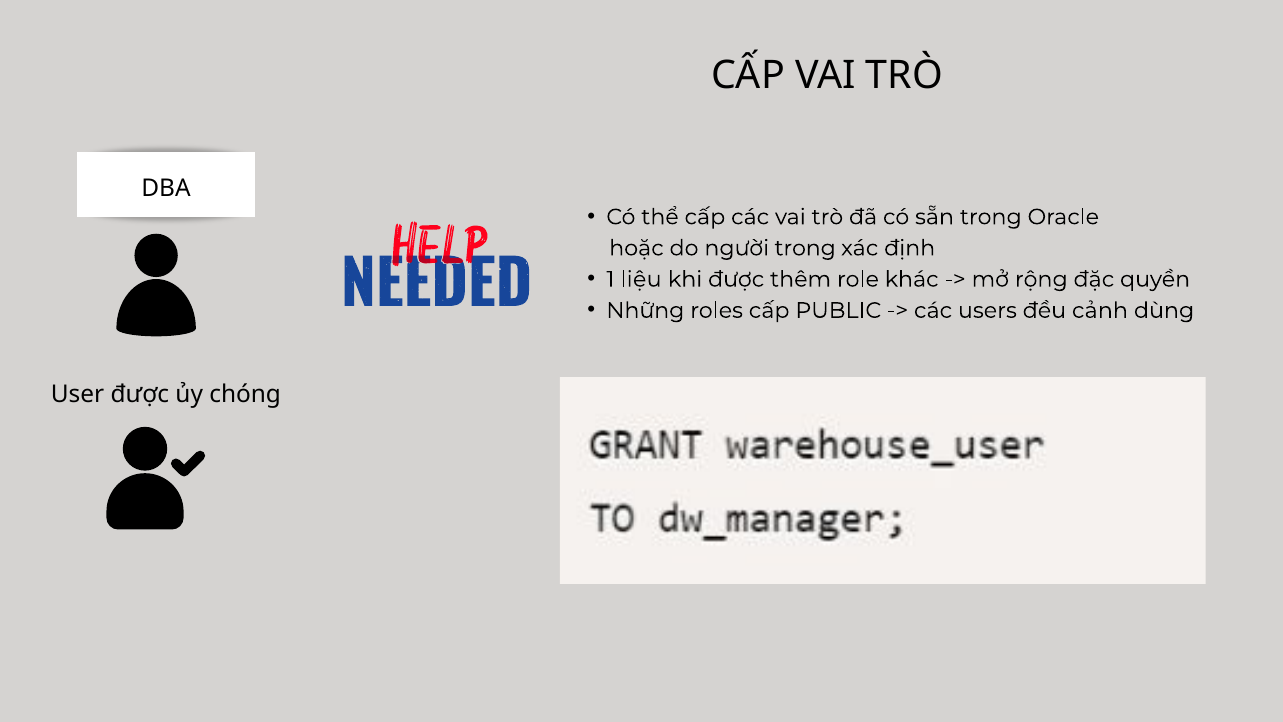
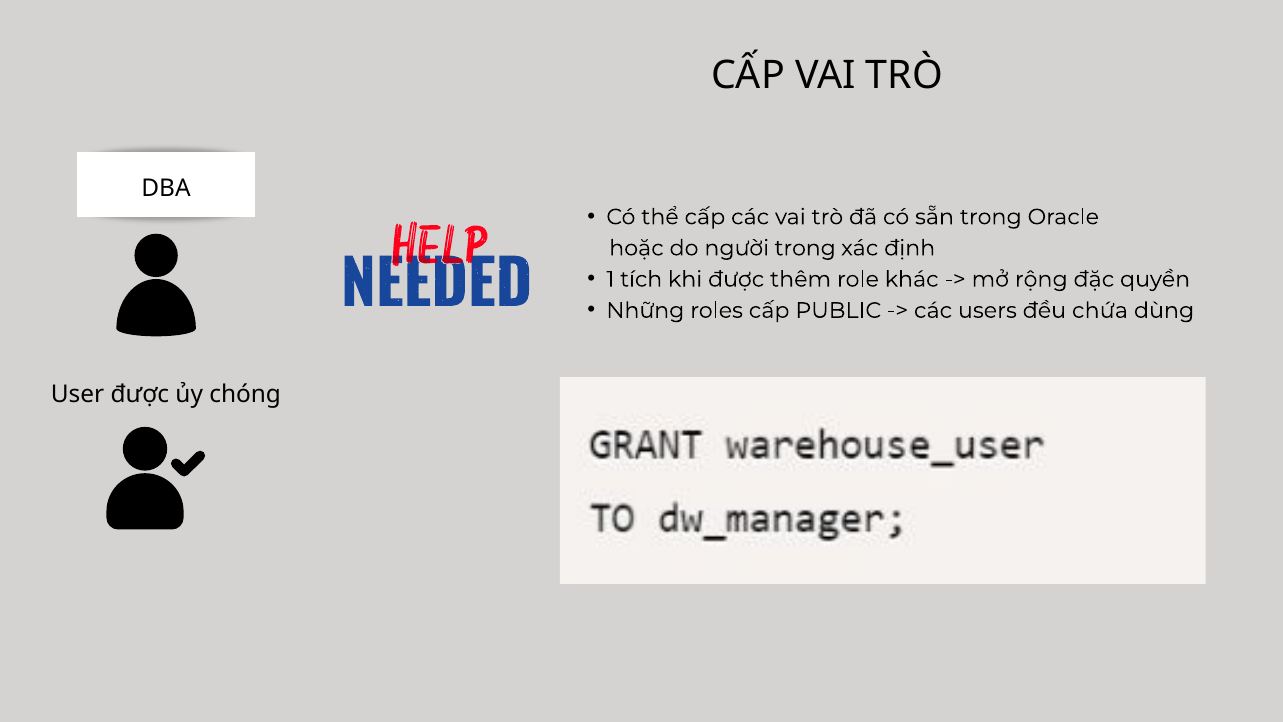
liệu: liệu -> tích
cảnh: cảnh -> chứa
